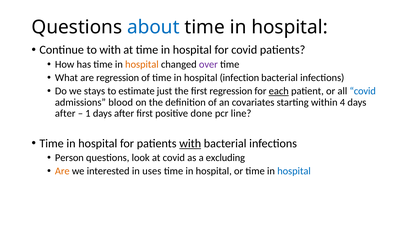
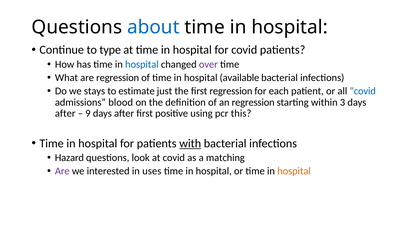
to with: with -> type
hospital at (142, 64) colour: orange -> blue
infection: infection -> available
each underline: present -> none
an covariates: covariates -> regression
4: 4 -> 3
1: 1 -> 9
done: done -> using
line: line -> this
Person: Person -> Hazard
excluding: excluding -> matching
Are at (62, 171) colour: orange -> purple
hospital at (294, 171) colour: blue -> orange
